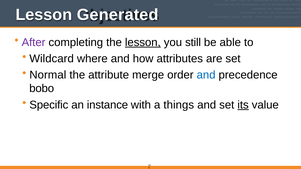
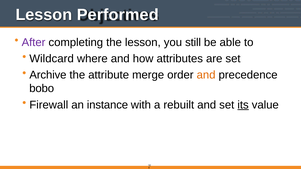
Generated: Generated -> Performed
lesson at (143, 42) underline: present -> none
Normal: Normal -> Archive
and at (206, 75) colour: blue -> orange
Specific: Specific -> Firewall
things: things -> rebuilt
